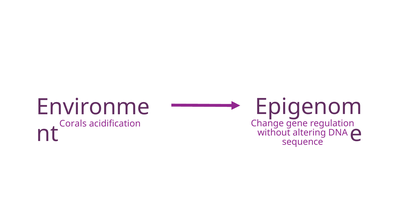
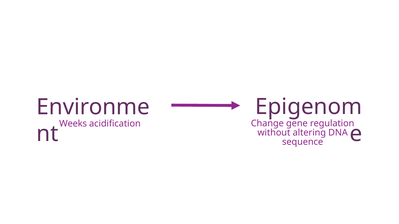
Corals: Corals -> Weeks
